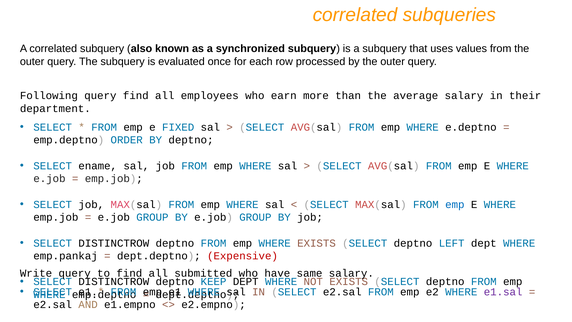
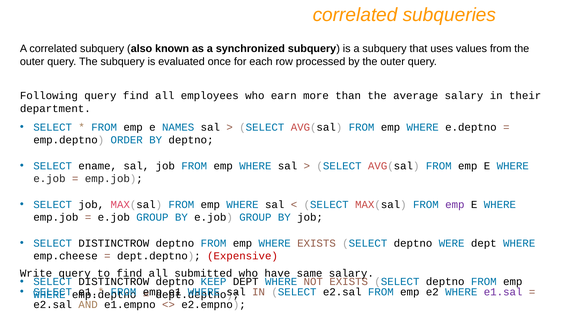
FIXED: FIXED -> NAMES
emp at (455, 204) colour: blue -> purple
LEFT: LEFT -> WERE
emp.pankaj: emp.pankaj -> emp.cheese
